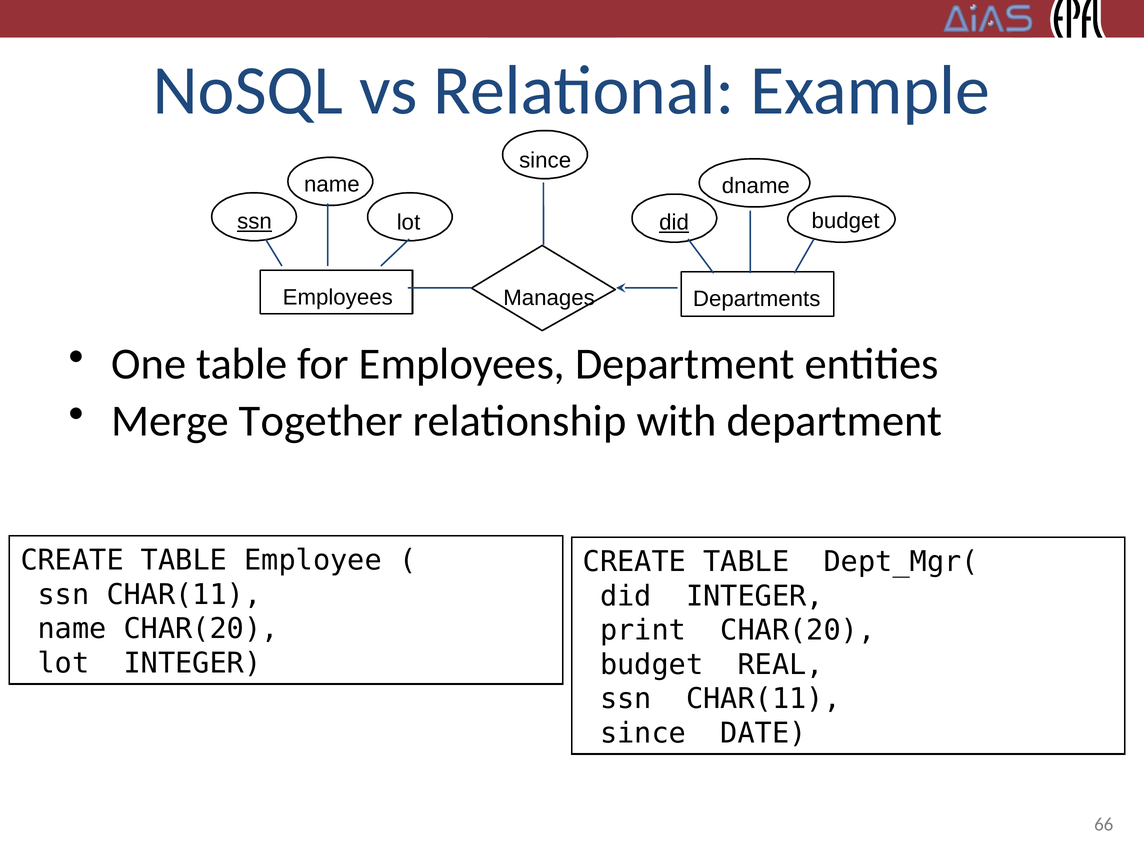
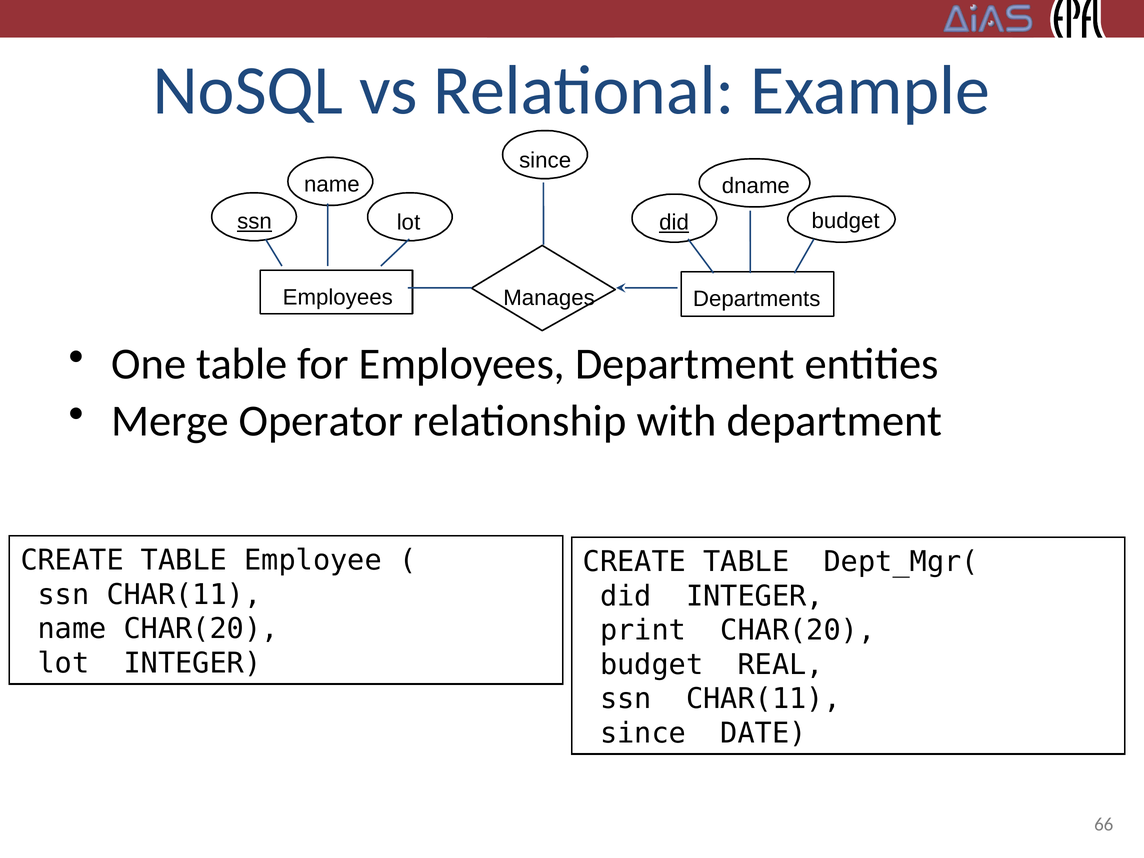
Together: Together -> Operator
